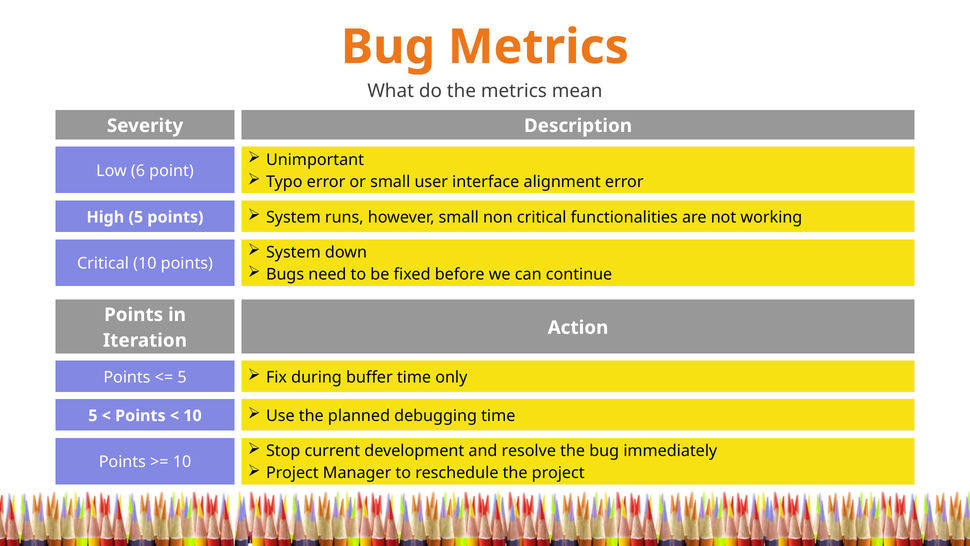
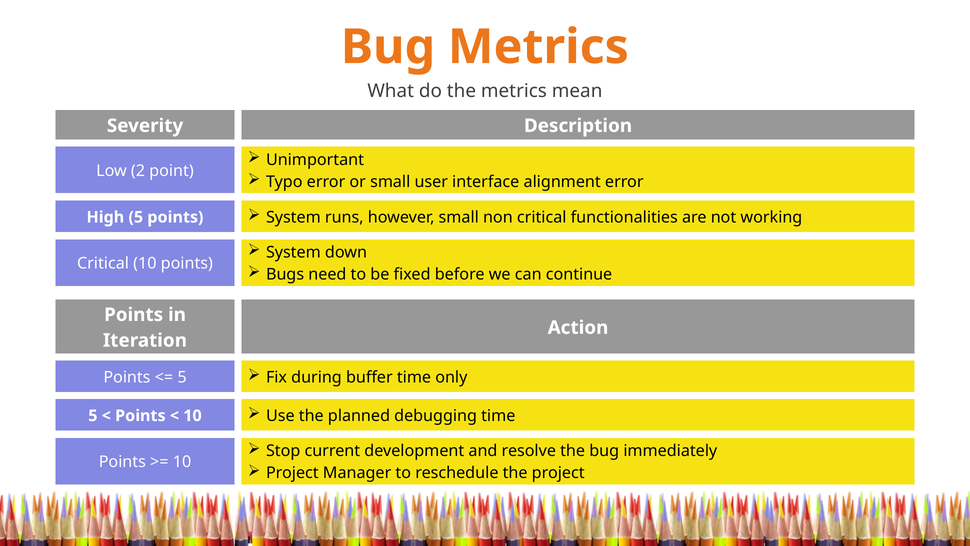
6: 6 -> 2
